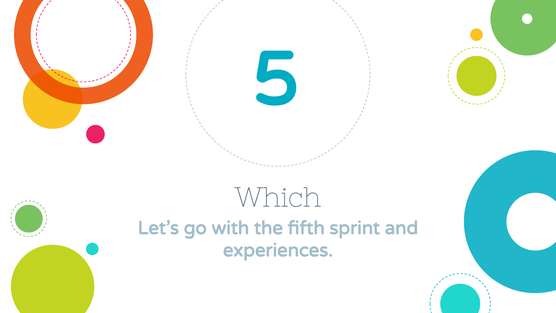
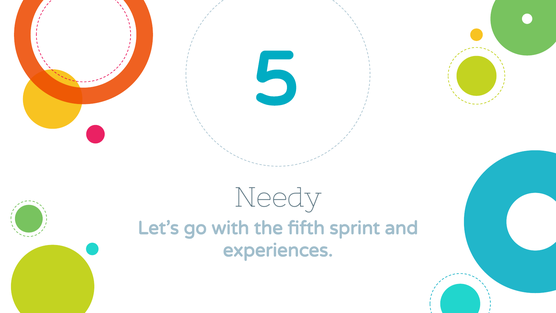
Which: Which -> Needy
